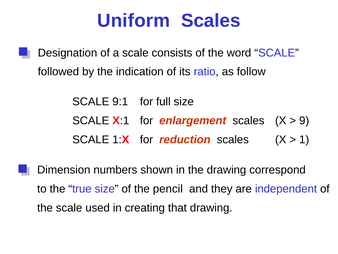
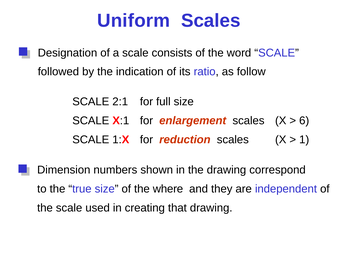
9:1: 9:1 -> 2:1
9: 9 -> 6
pencil: pencil -> where
